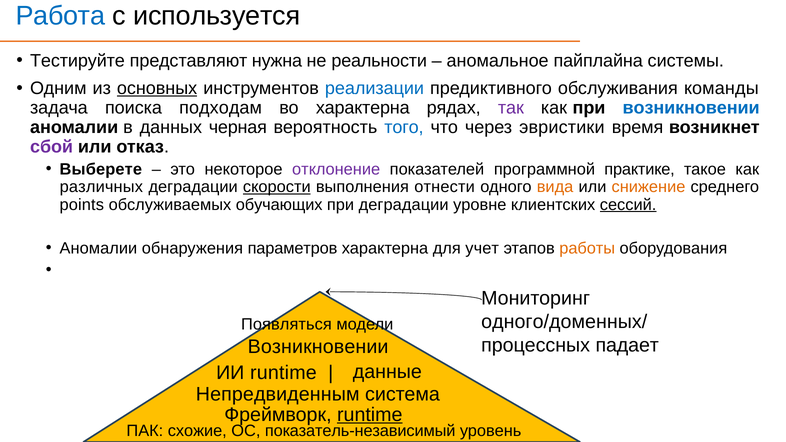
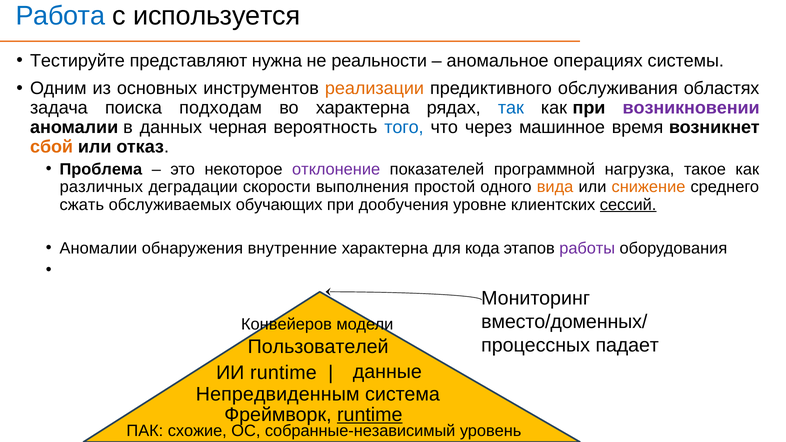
пайплайна: пайплайна -> операциях
основных underline: present -> none
реализации colour: blue -> orange
команды: команды -> областях
так colour: purple -> blue
возникновении at (691, 108) colour: blue -> purple
эвристики: эвристики -> машинное
сбой colour: purple -> orange
Выберете: Выберете -> Проблема
практике: практике -> нагрузка
скорости underline: present -> none
отнести: отнести -> простой
points: points -> сжать
при деградации: деградации -> дообучения
параметров: параметров -> внутренние
учет: учет -> кода
работы colour: orange -> purple
одного/доменных/: одного/доменных/ -> вместо/доменных/
Появляться: Появляться -> Конвейеров
Возникновении at (318, 347): Возникновении -> Пользователей
показатель-независимый: показатель-независимый -> собранные-независимый
